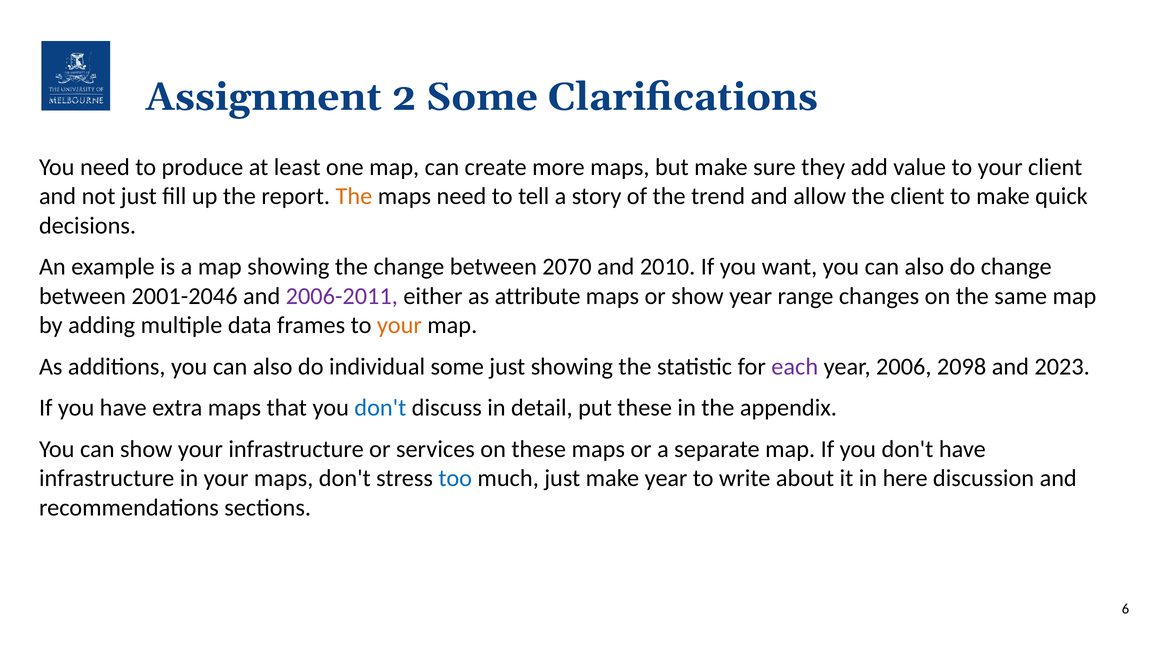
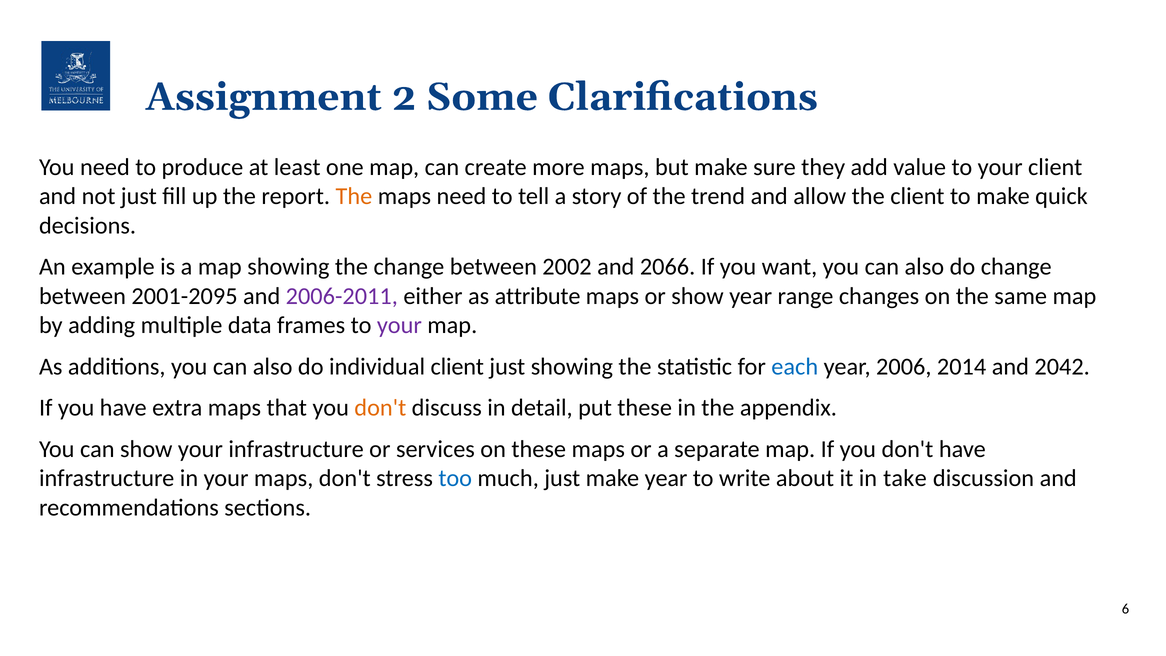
2070: 2070 -> 2002
2010: 2010 -> 2066
2001-2046: 2001-2046 -> 2001-2095
your at (399, 325) colour: orange -> purple
individual some: some -> client
each colour: purple -> blue
2098: 2098 -> 2014
2023: 2023 -> 2042
don't at (380, 408) colour: blue -> orange
here: here -> take
